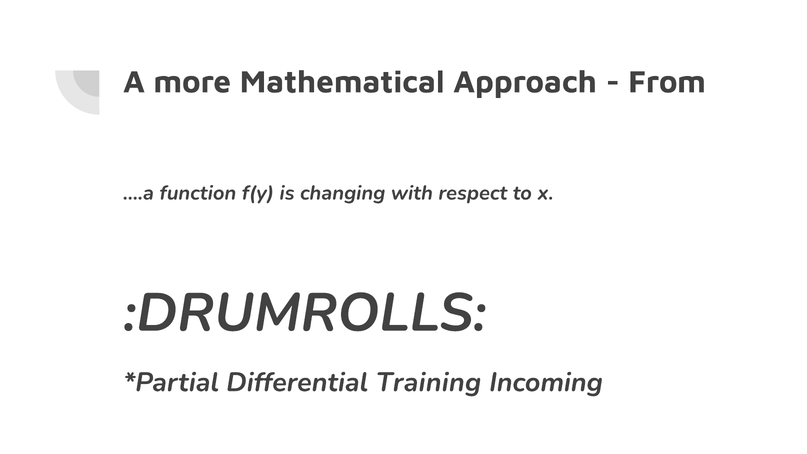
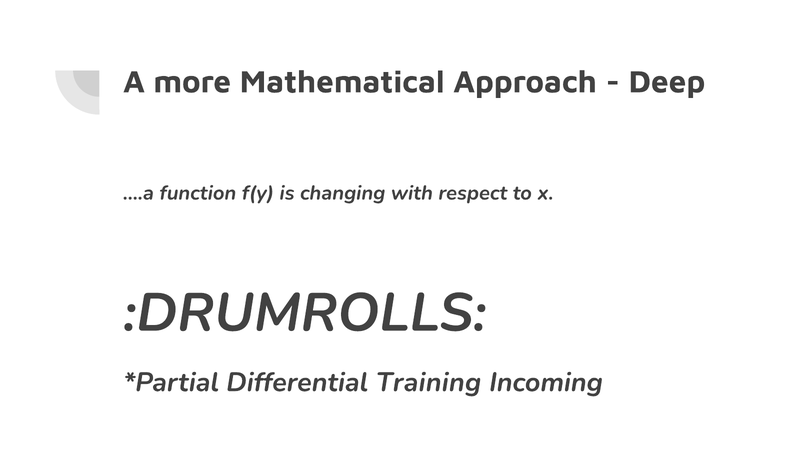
From: From -> Deep
